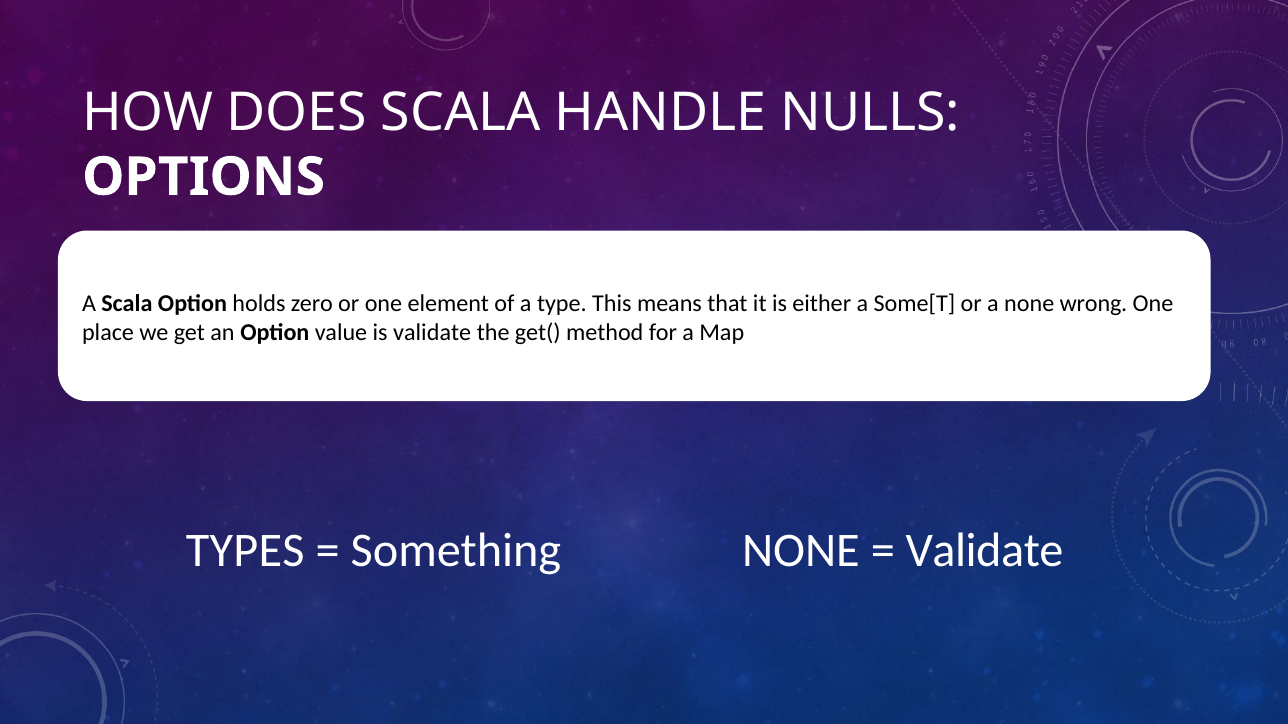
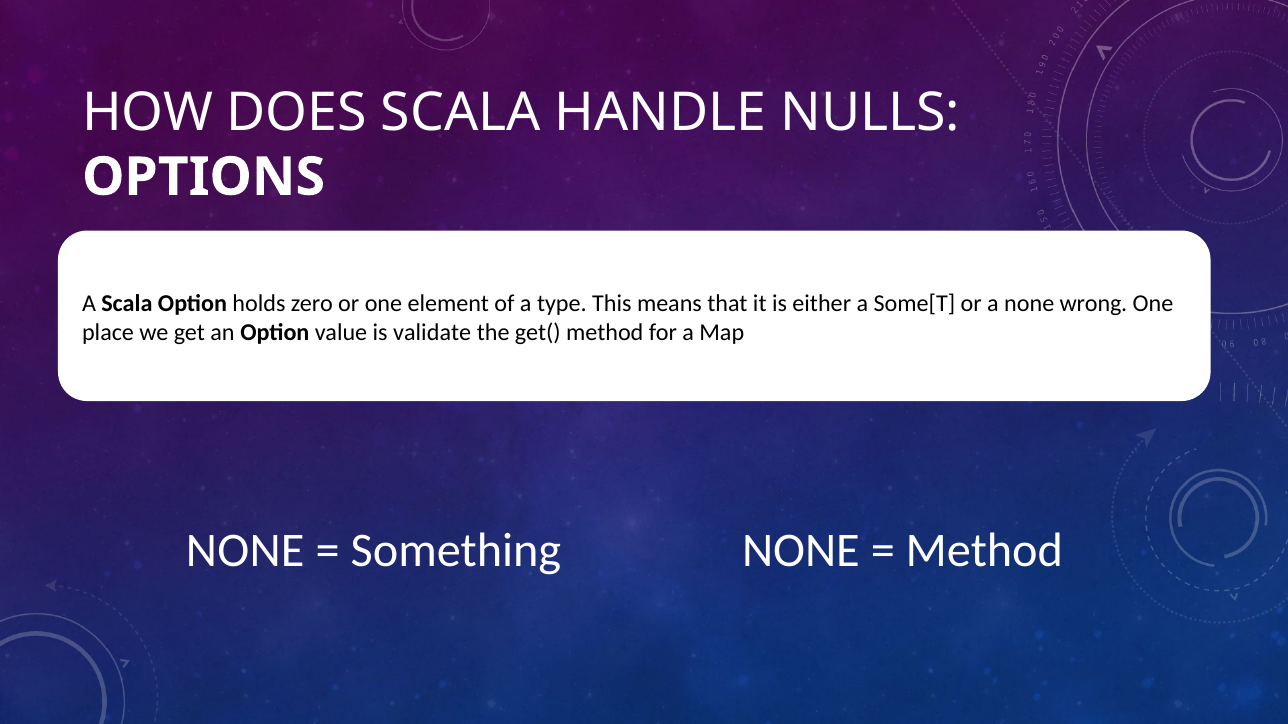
TYPES at (245, 551): TYPES -> NONE
Validate at (984, 551): Validate -> Method
